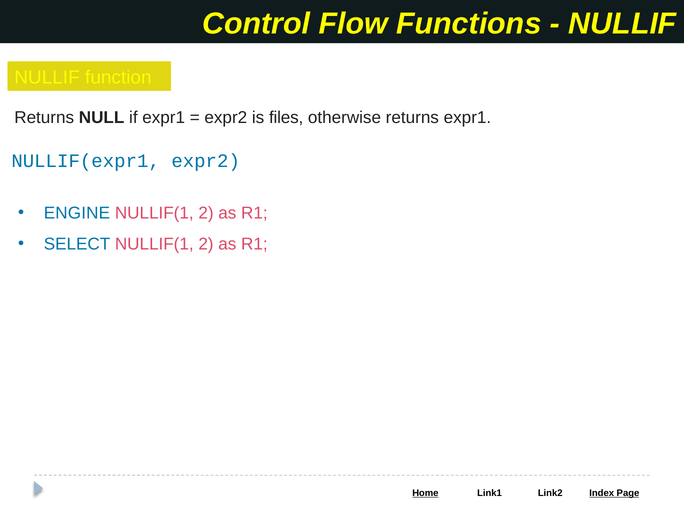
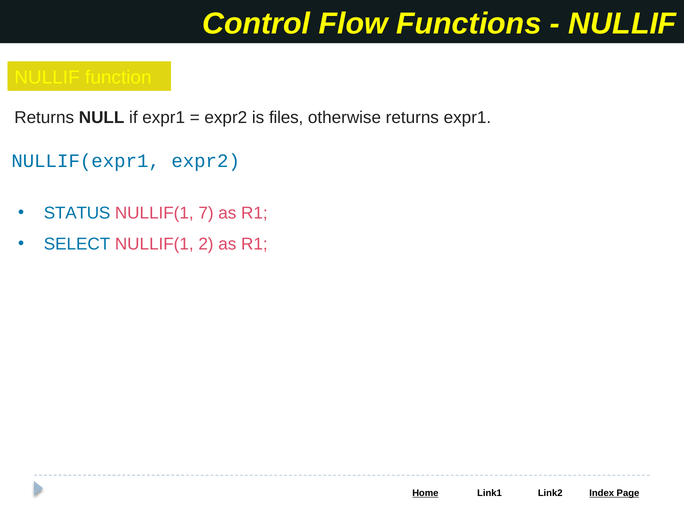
ENGINE: ENGINE -> STATUS
2 at (206, 213): 2 -> 7
